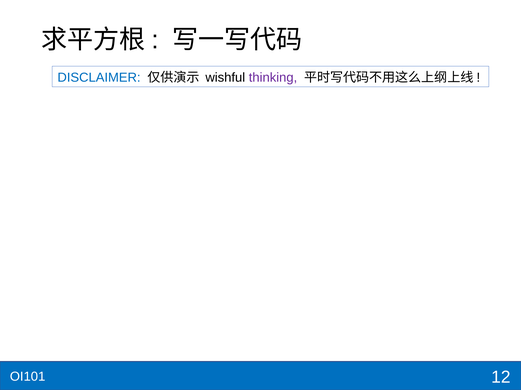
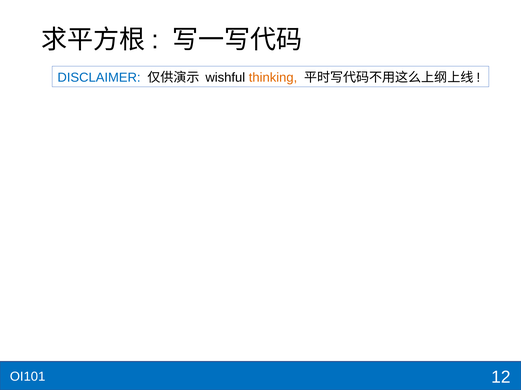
thinking colour: purple -> orange
